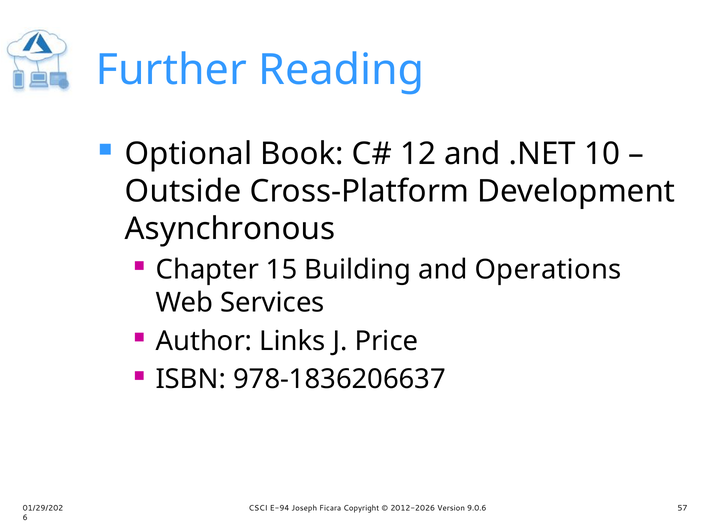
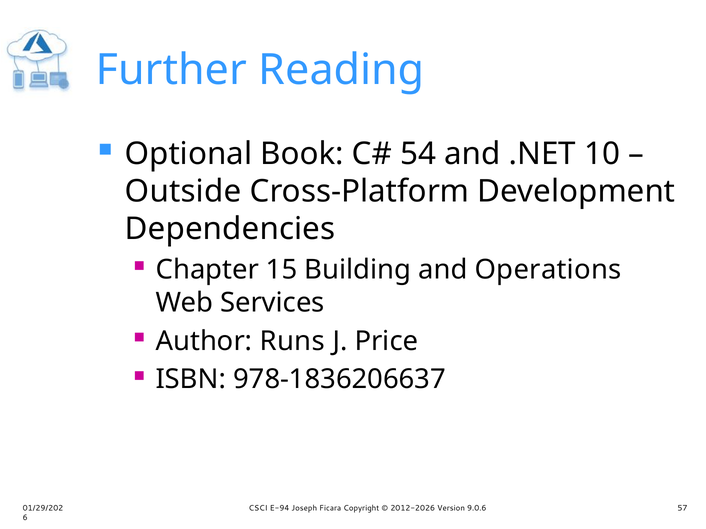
12: 12 -> 54
Asynchronous: Asynchronous -> Dependencies
Links: Links -> Runs
